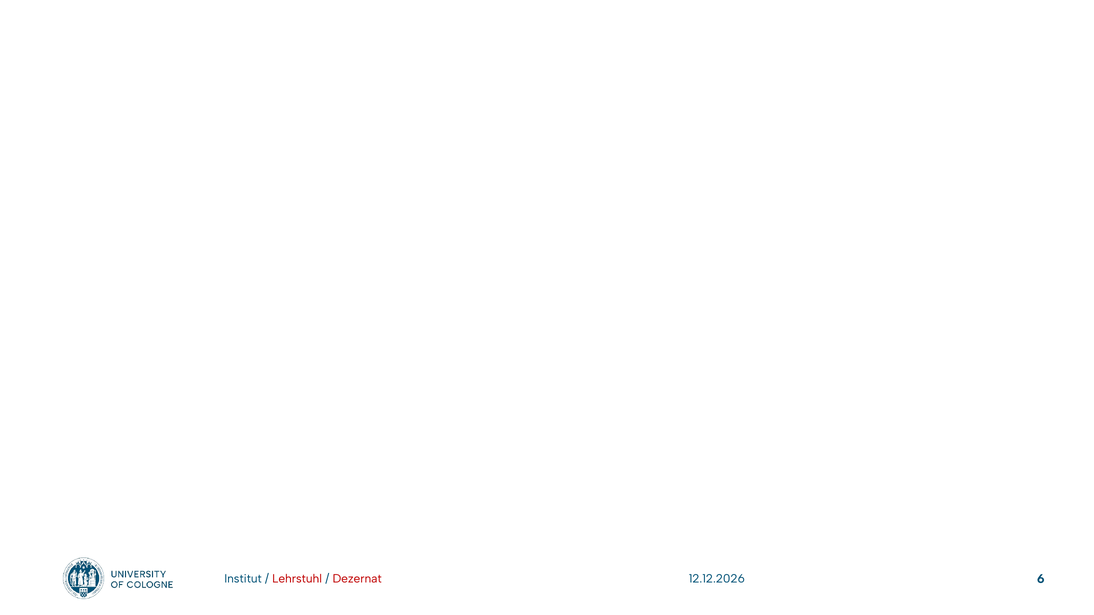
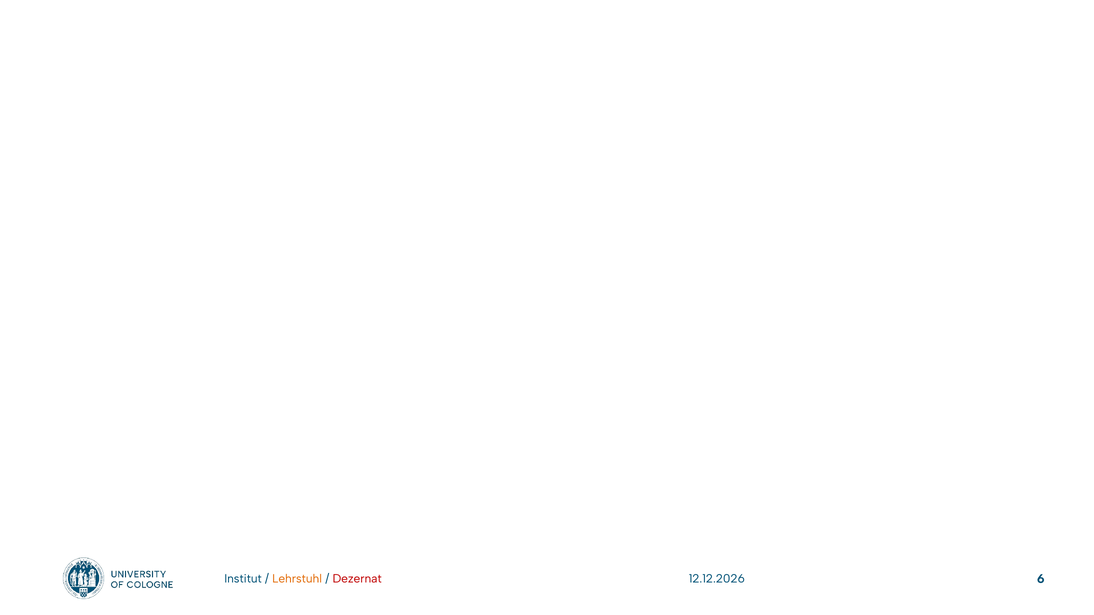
Lehrstuhl colour: red -> orange
